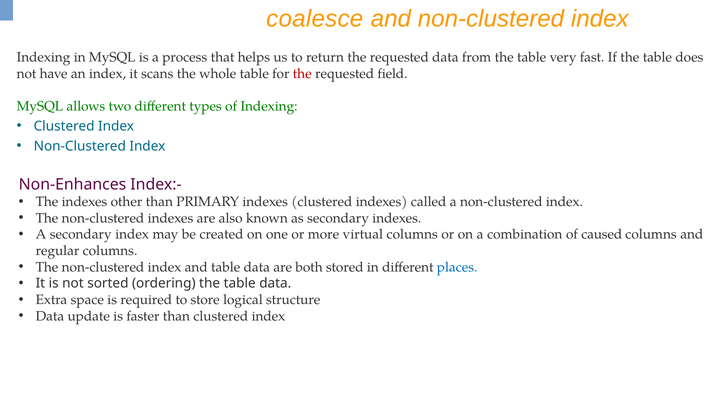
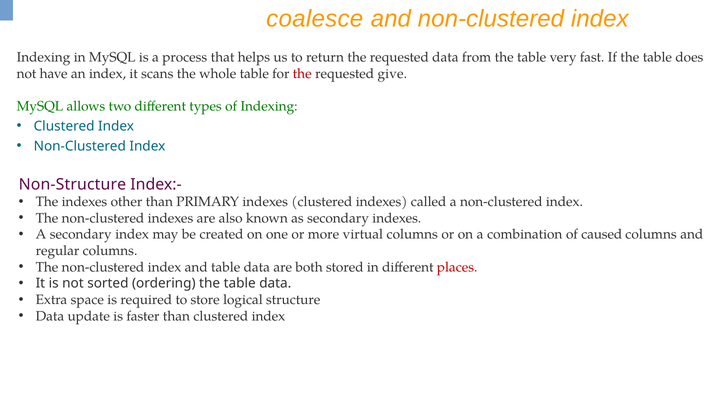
field: field -> give
Non-Enhances: Non-Enhances -> Non-Structure
places colour: blue -> red
